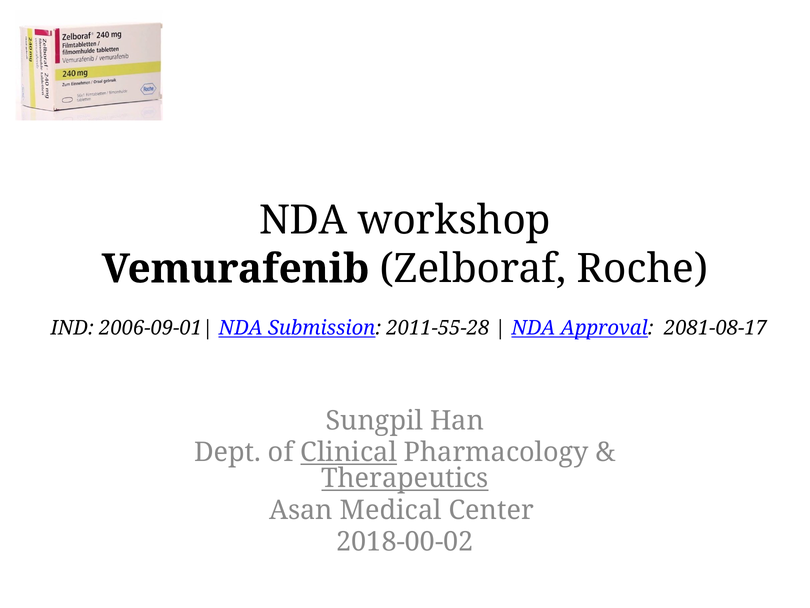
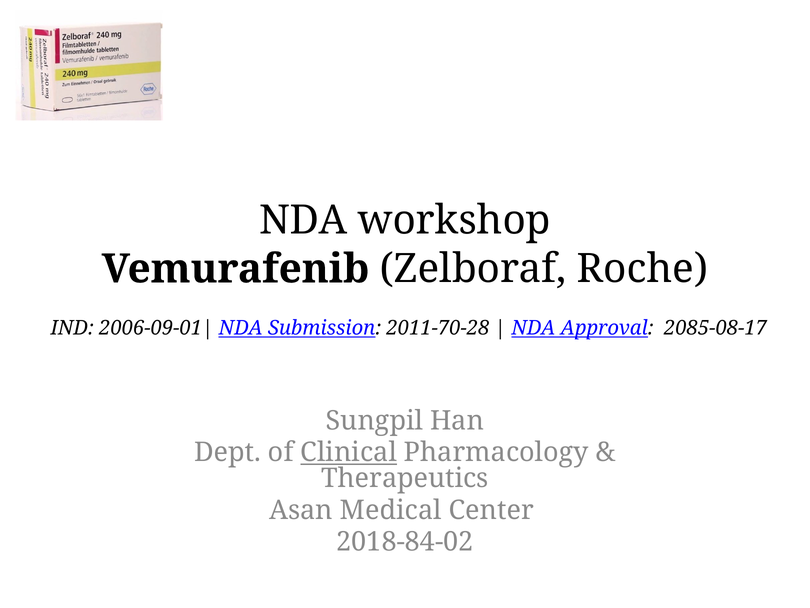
2011-55-28: 2011-55-28 -> 2011-70-28
2081-08-17: 2081-08-17 -> 2085-08-17
Therapeutics underline: present -> none
2018-00-02: 2018-00-02 -> 2018-84-02
